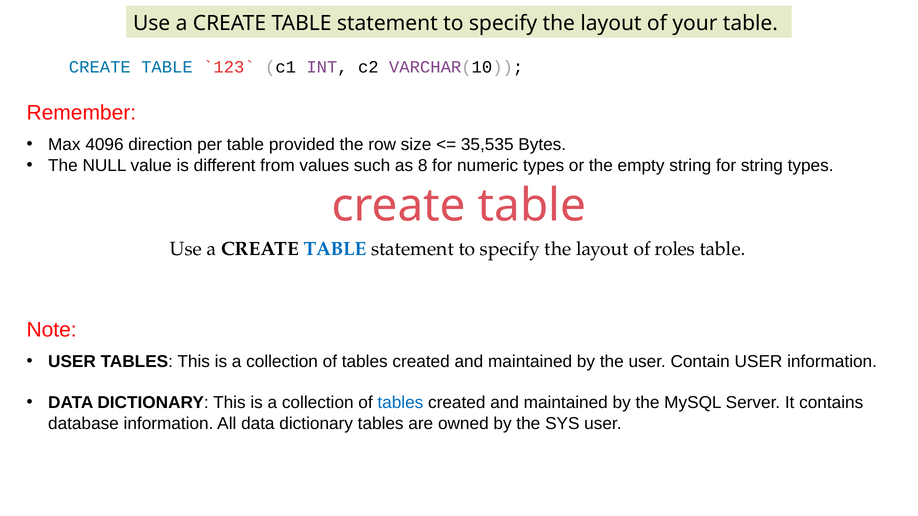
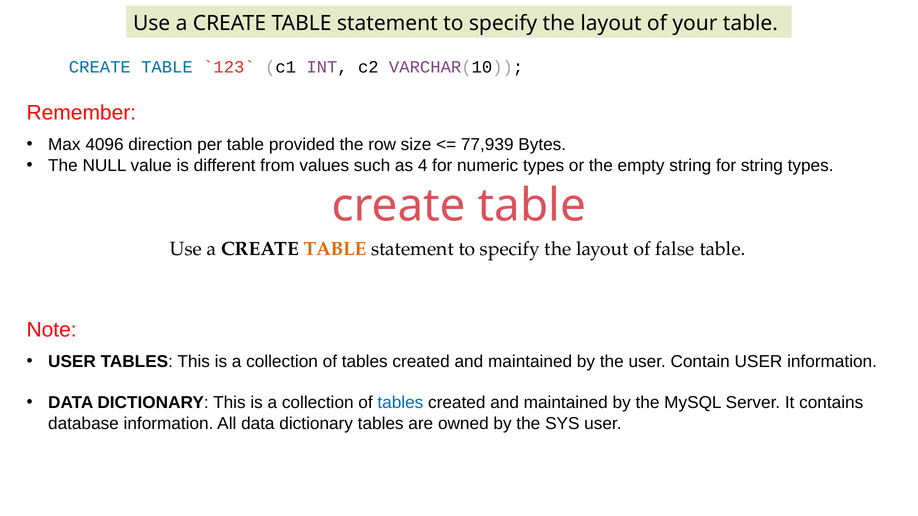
35,535: 35,535 -> 77,939
8: 8 -> 4
TABLE at (335, 249) colour: blue -> orange
roles: roles -> false
